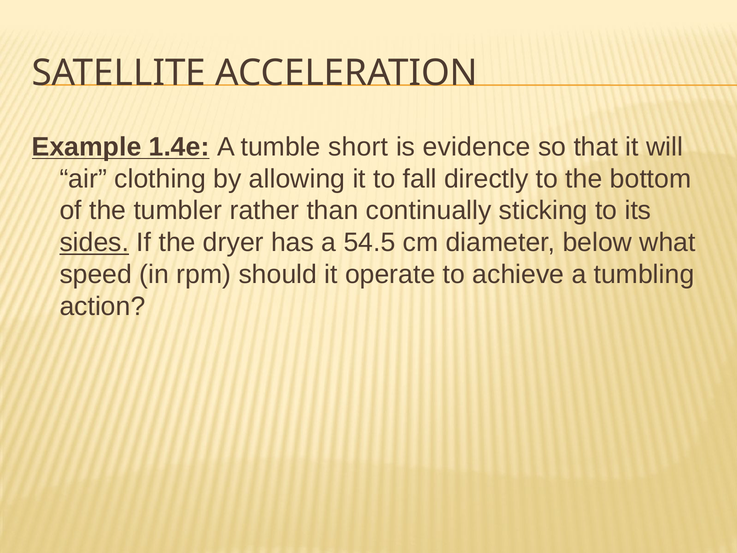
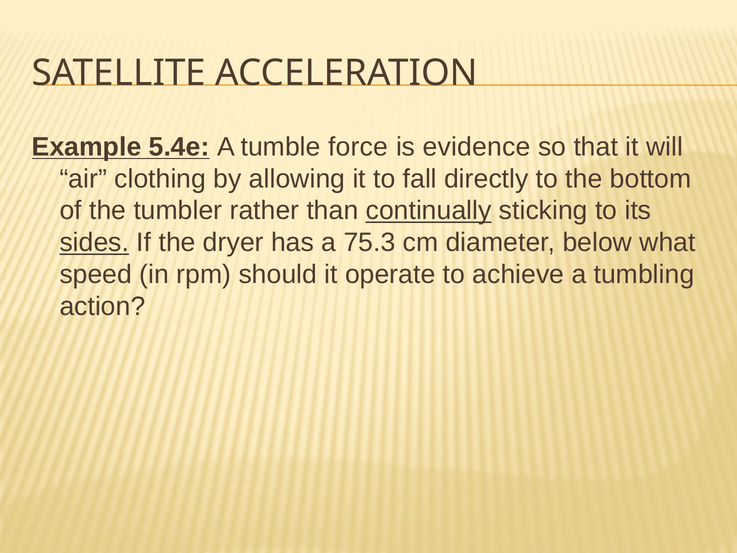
1.4e: 1.4e -> 5.4e
short: short -> force
continually underline: none -> present
54.5: 54.5 -> 75.3
